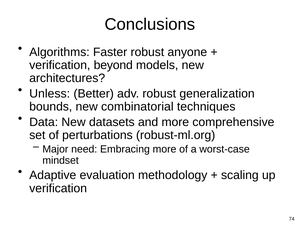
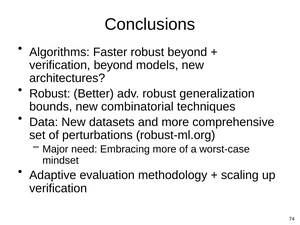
robust anyone: anyone -> beyond
Unless at (50, 94): Unless -> Robust
